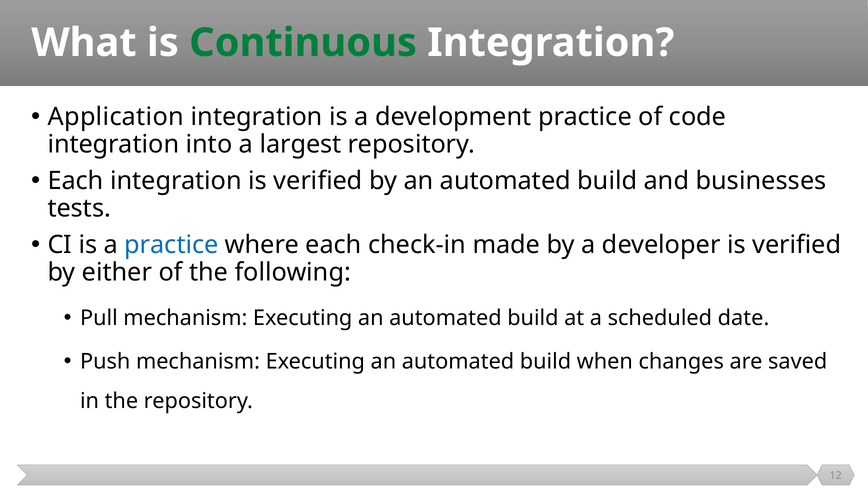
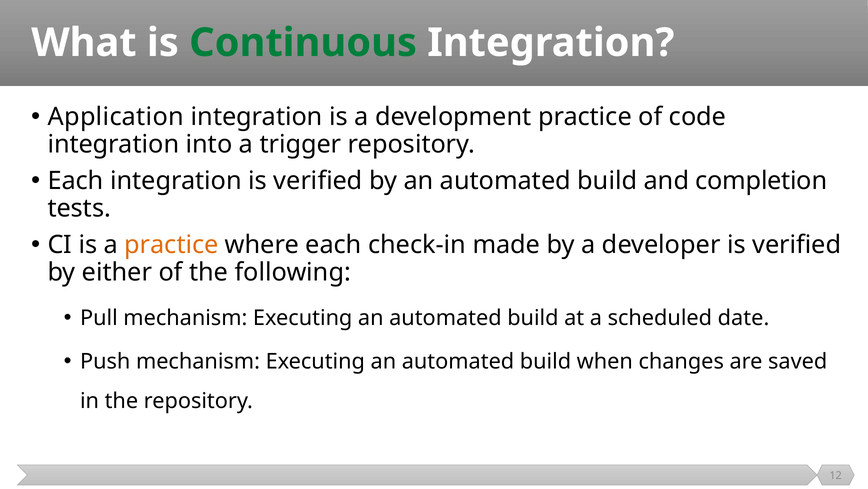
largest: largest -> trigger
businesses: businesses -> completion
practice at (171, 244) colour: blue -> orange
